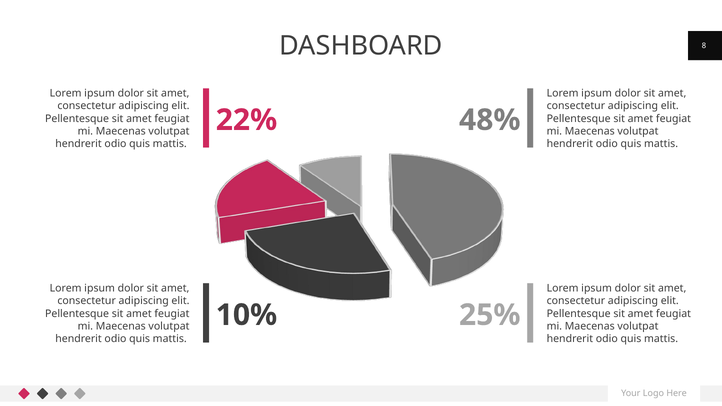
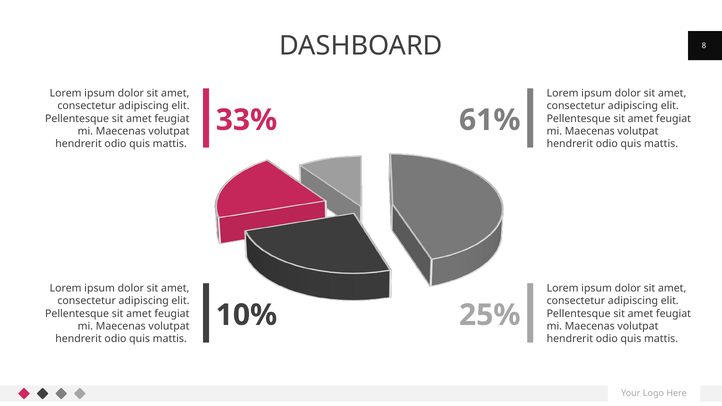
22%: 22% -> 33%
48%: 48% -> 61%
